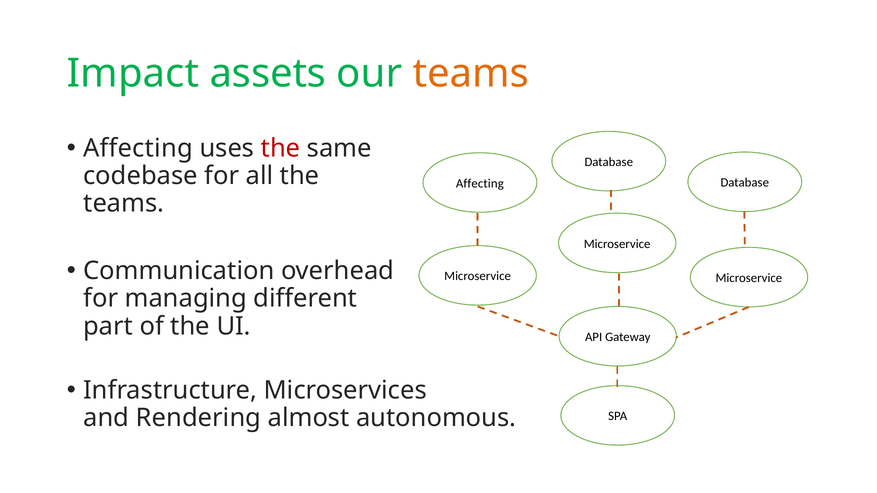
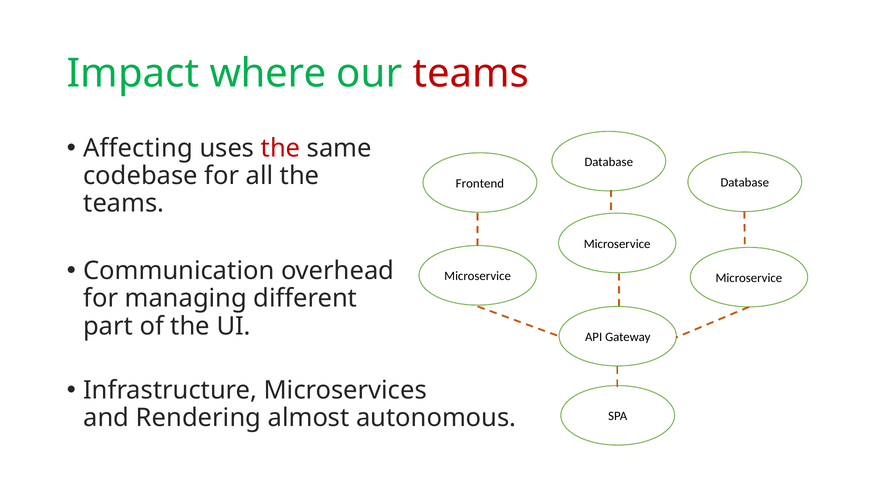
assets: assets -> where
teams at (471, 74) colour: orange -> red
Affecting at (480, 184): Affecting -> Frontend
